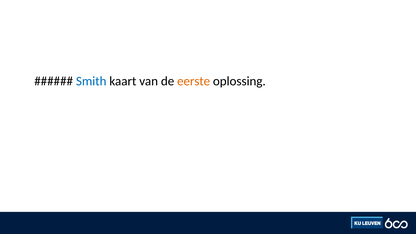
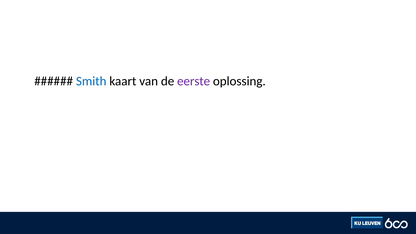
eerste colour: orange -> purple
